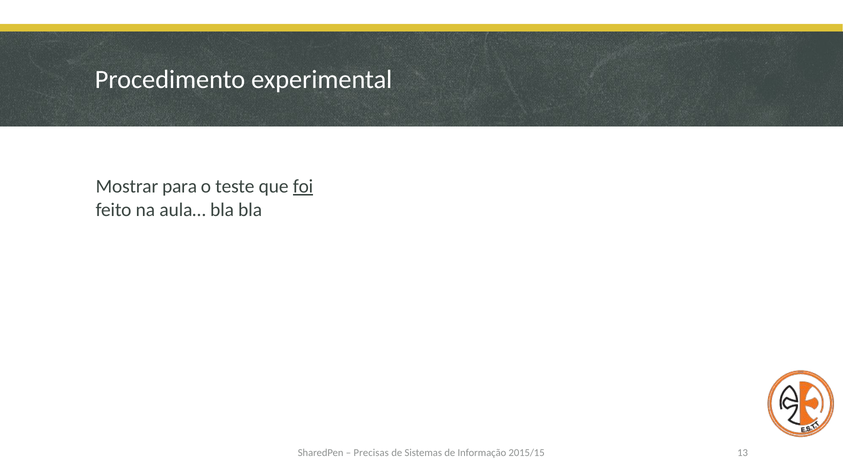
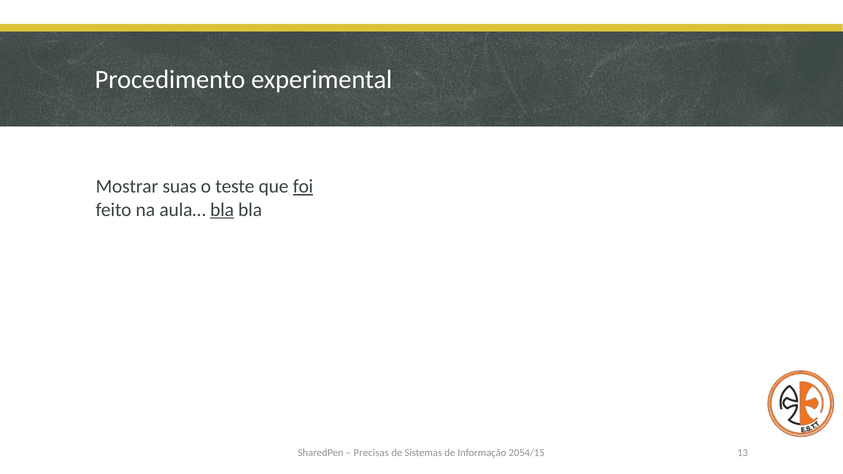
para: para -> suas
bla at (222, 210) underline: none -> present
2015/15: 2015/15 -> 2054/15
